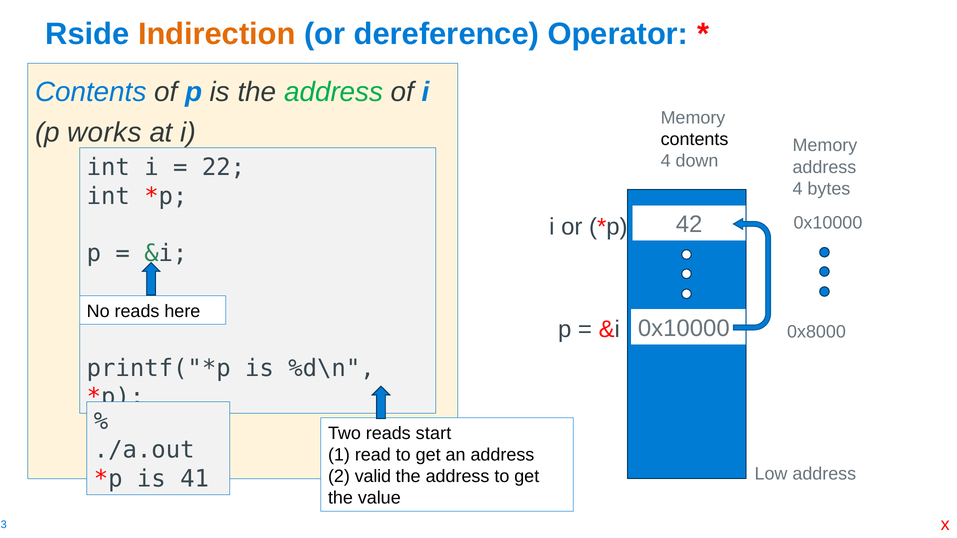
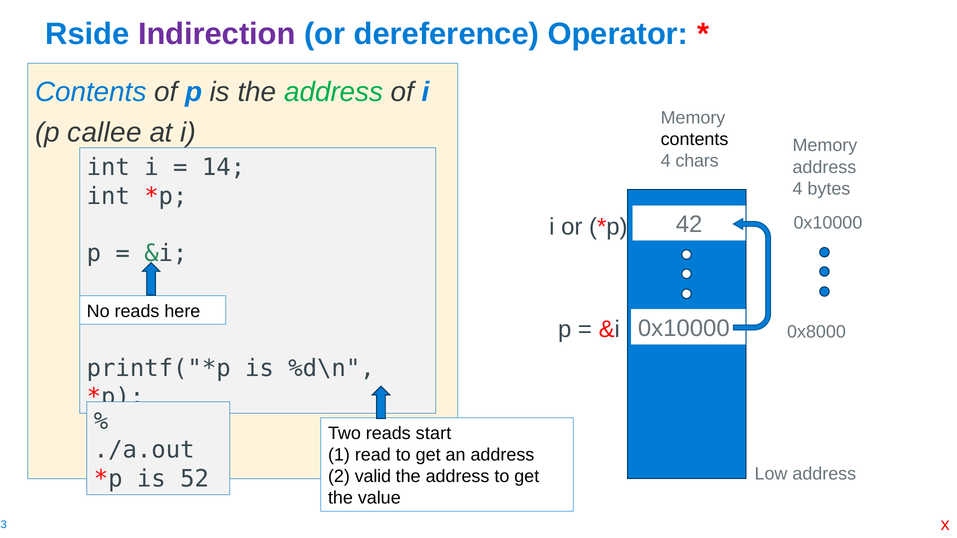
Indirection colour: orange -> purple
works: works -> callee
down: down -> chars
22: 22 -> 14
41: 41 -> 52
